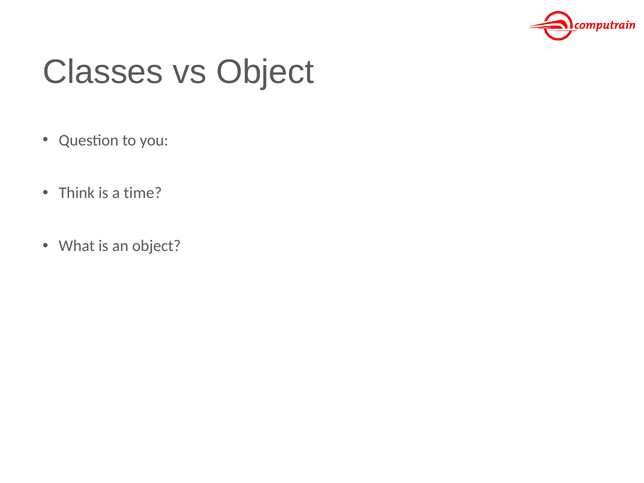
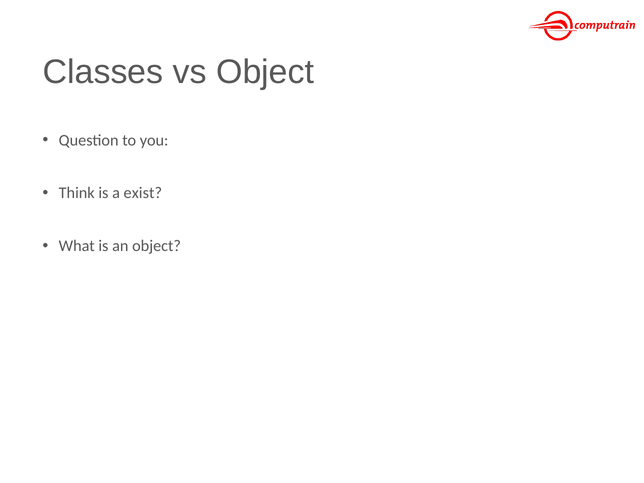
time: time -> exist
